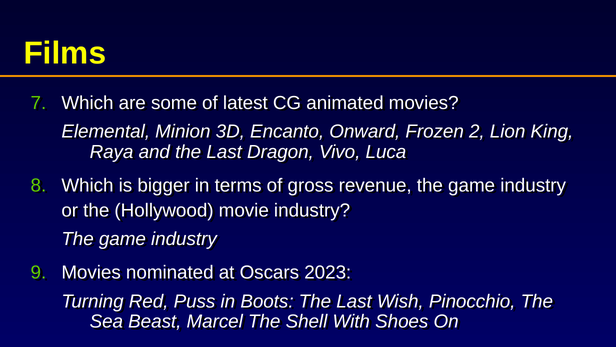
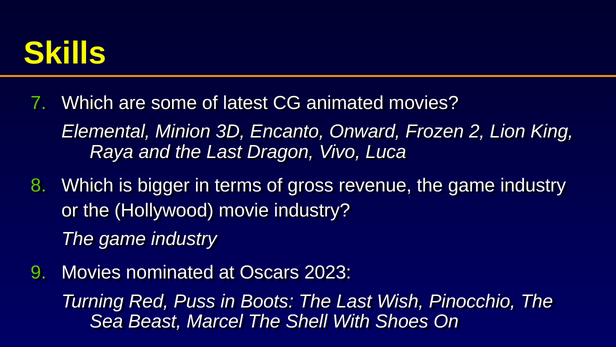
Films: Films -> Skills
